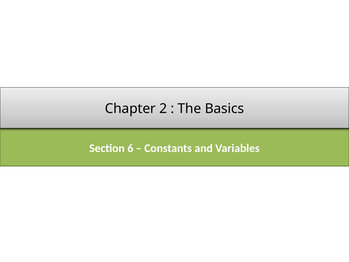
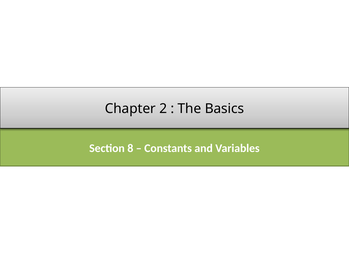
6: 6 -> 8
